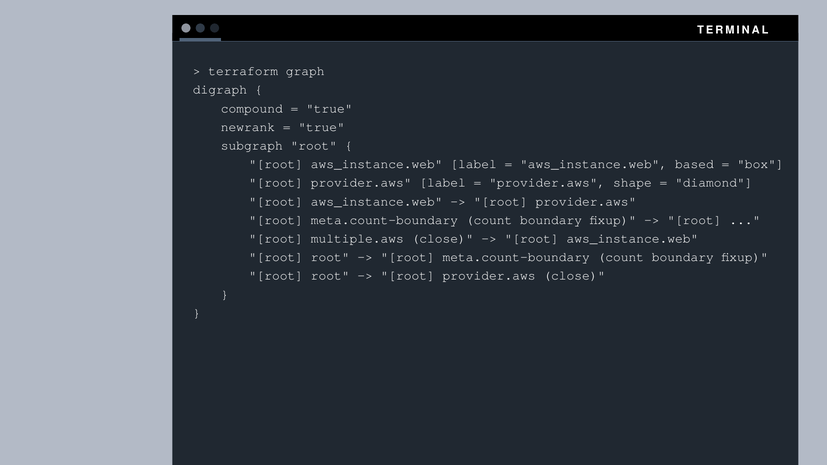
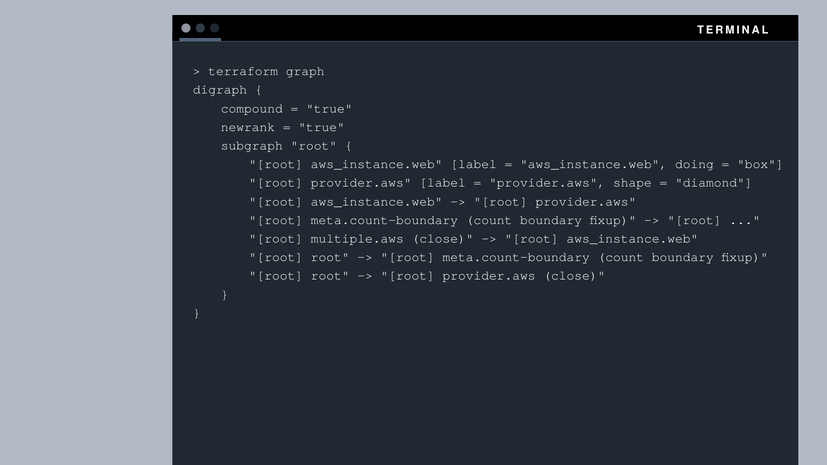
based: based -> doing
